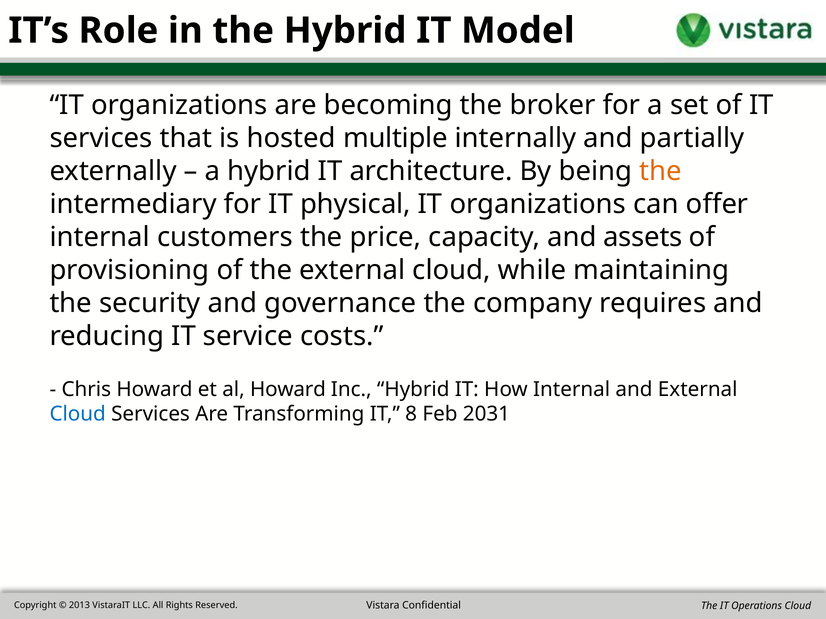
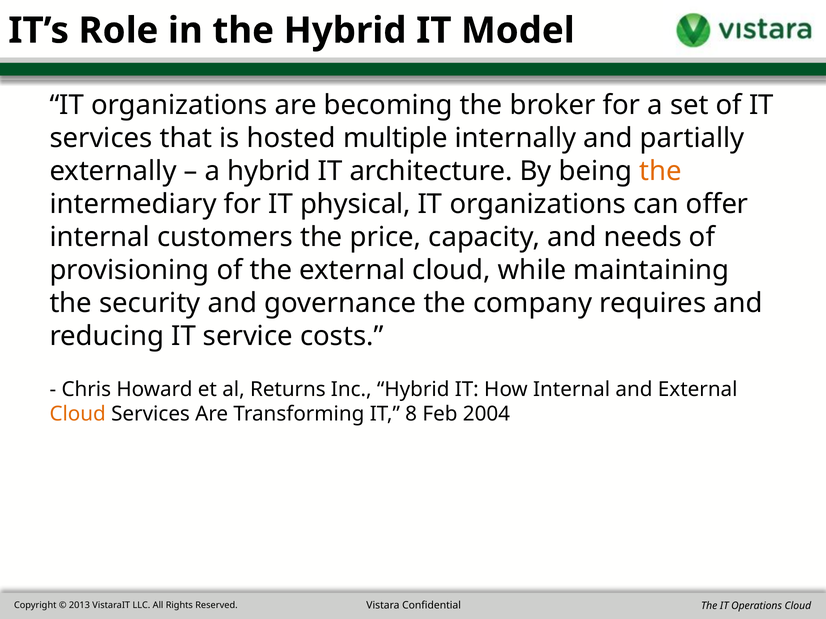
assets: assets -> needs
al Howard: Howard -> Returns
Cloud at (78, 414) colour: blue -> orange
2031: 2031 -> 2004
